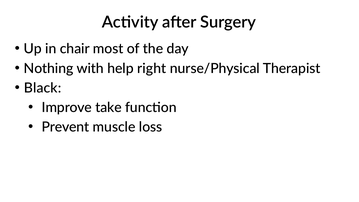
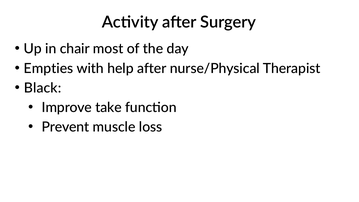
Nothing: Nothing -> Empties
help right: right -> after
